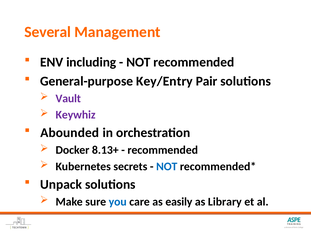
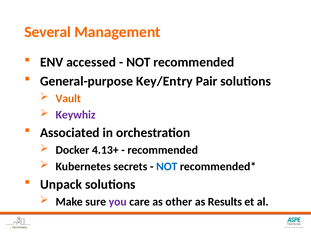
including: including -> accessed
Vault colour: purple -> orange
Abounded: Abounded -> Associated
8.13+: 8.13+ -> 4.13+
you colour: blue -> purple
easily: easily -> other
Library: Library -> Results
